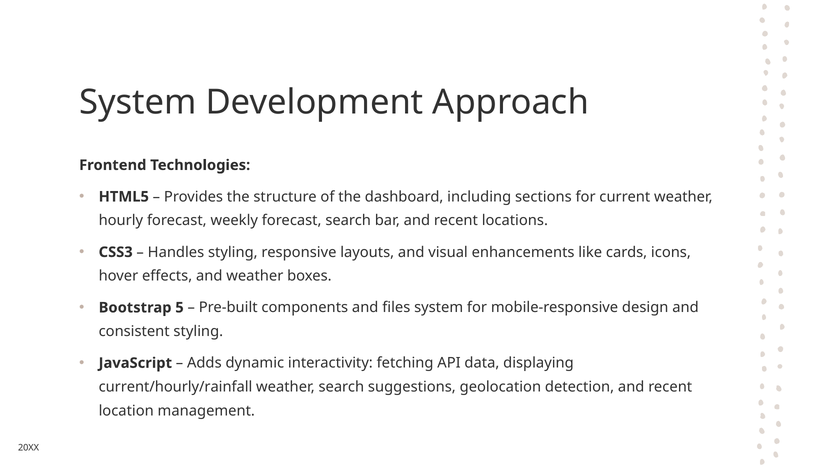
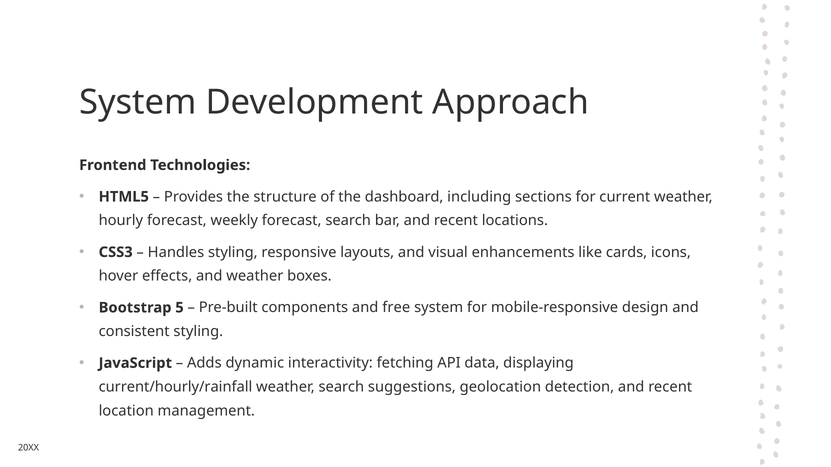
files: files -> free
